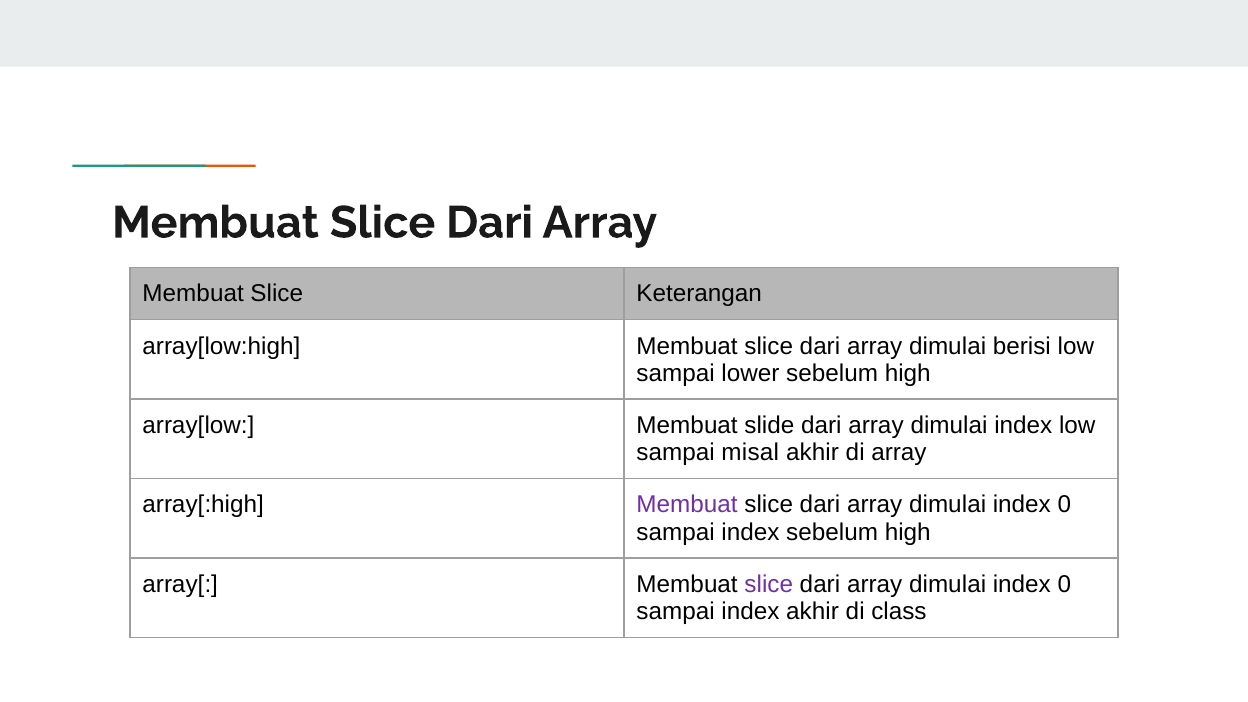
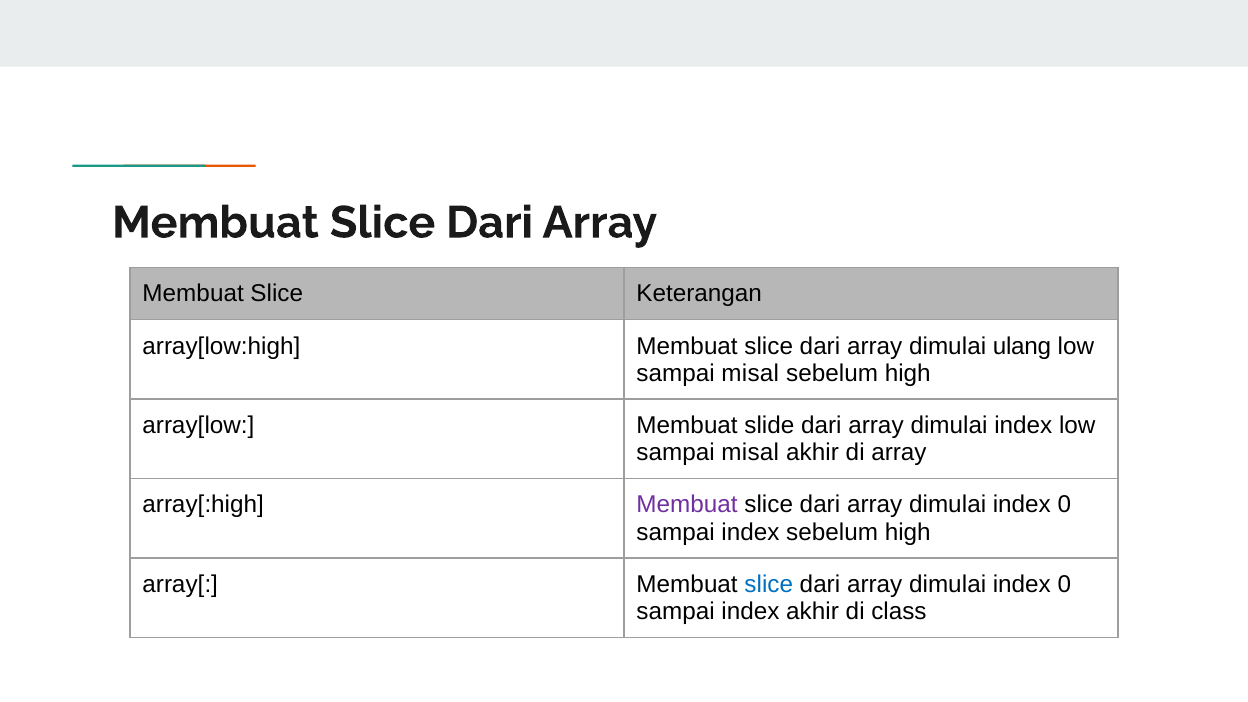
berisi: berisi -> ulang
lower at (750, 373): lower -> misal
slice at (769, 584) colour: purple -> blue
